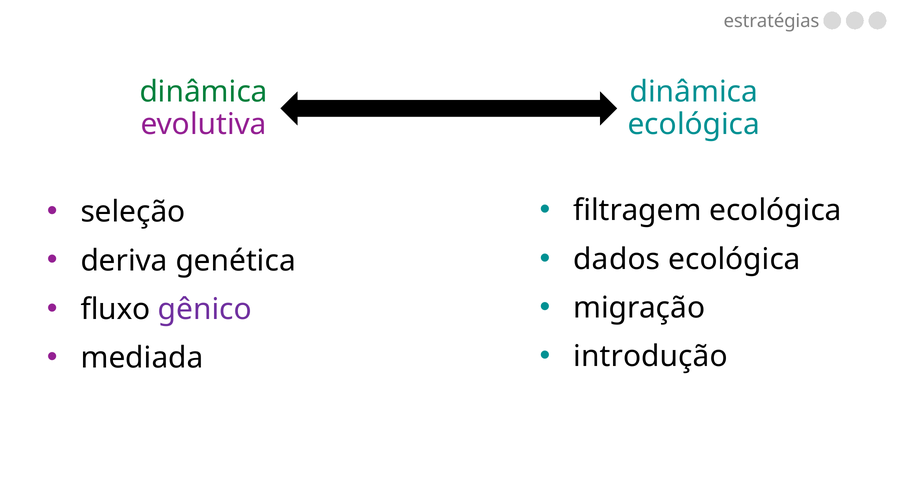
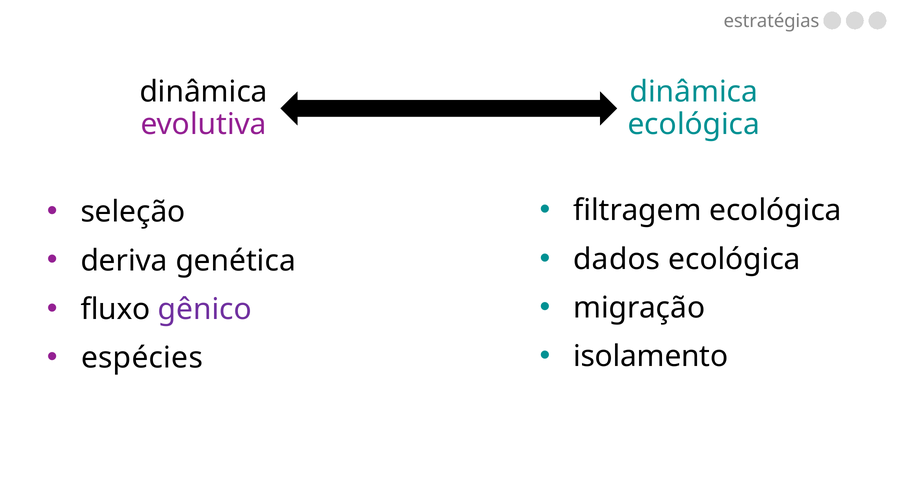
dinâmica at (204, 92) colour: green -> black
introdução: introdução -> isolamento
mediada: mediada -> espécies
